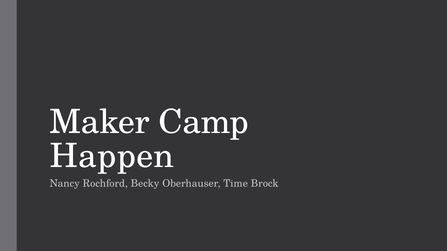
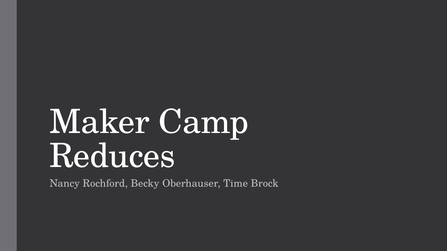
Happen: Happen -> Reduces
